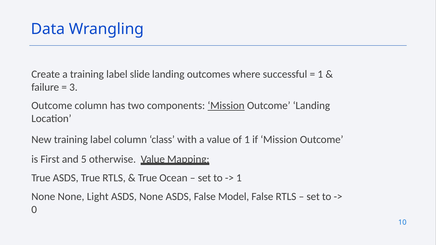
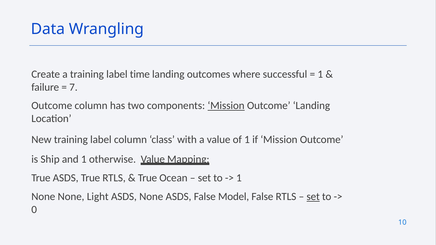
slide: slide -> time
3: 3 -> 7
First: First -> Ship
and 5: 5 -> 1
set at (313, 197) underline: none -> present
